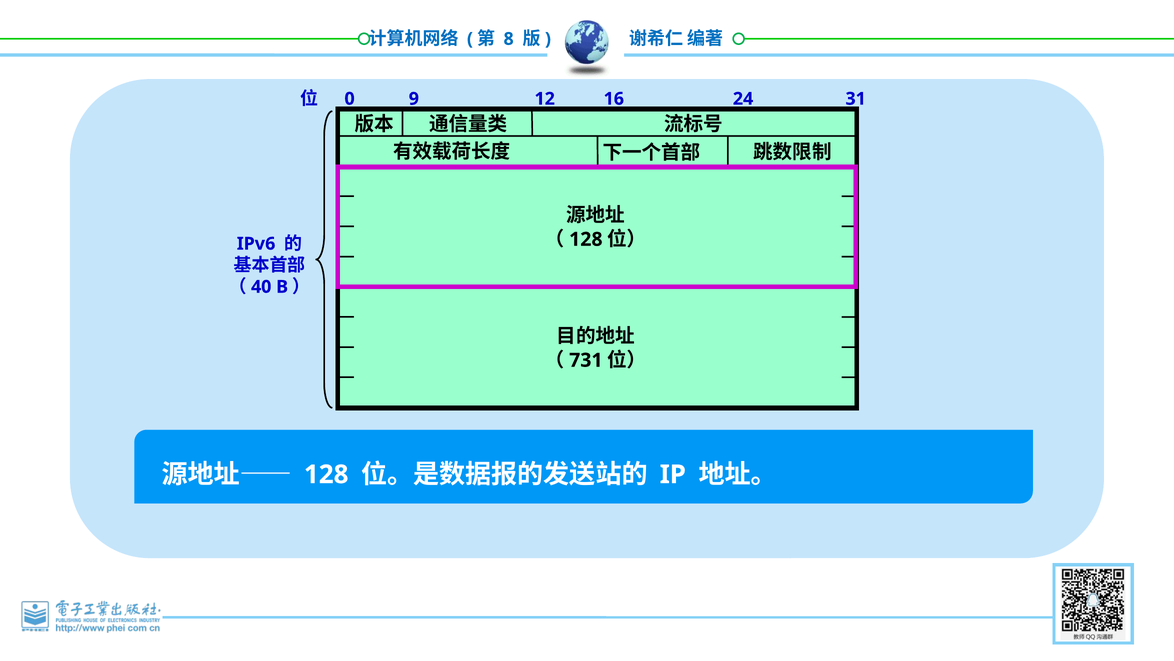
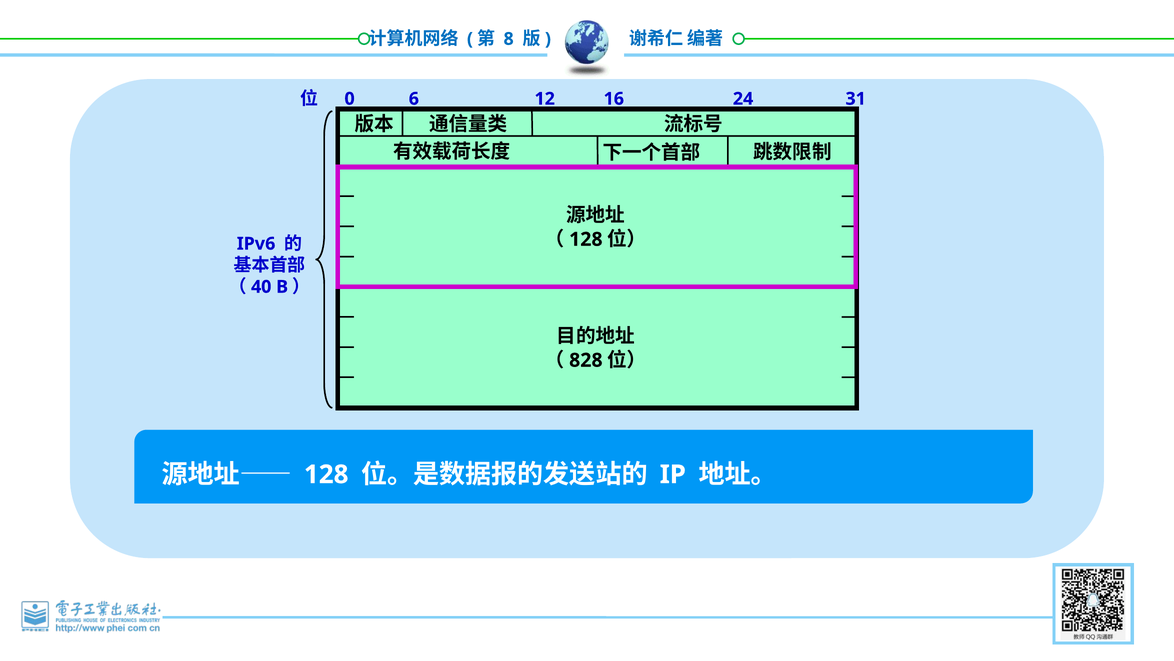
9: 9 -> 6
731: 731 -> 828
